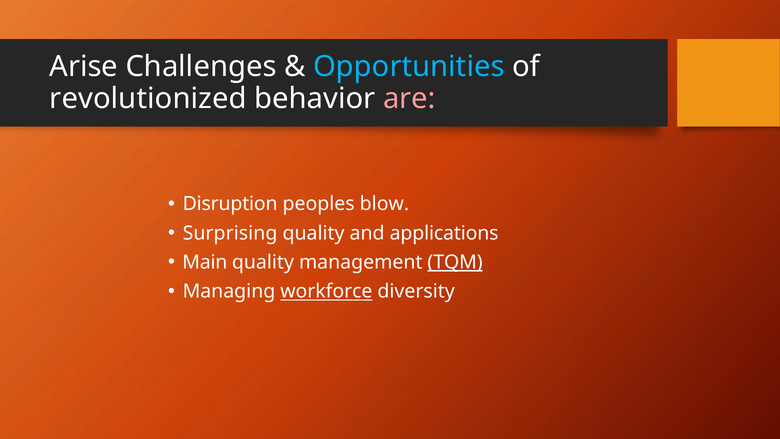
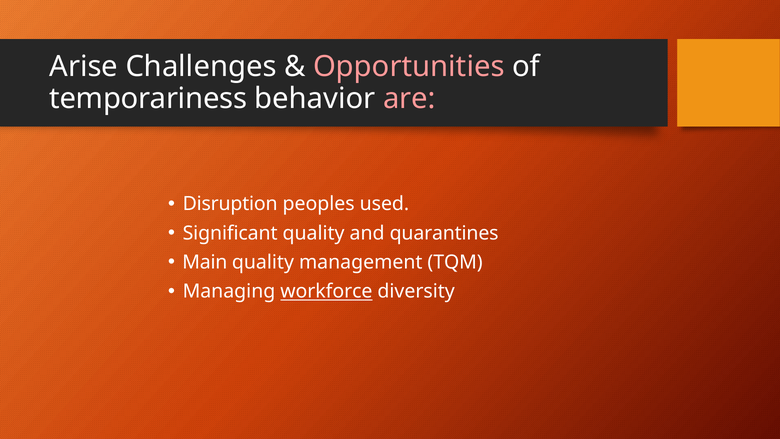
Opportunities colour: light blue -> pink
revolutionized: revolutionized -> temporariness
blow: blow -> used
Surprising: Surprising -> Significant
applications: applications -> quarantines
TQM underline: present -> none
